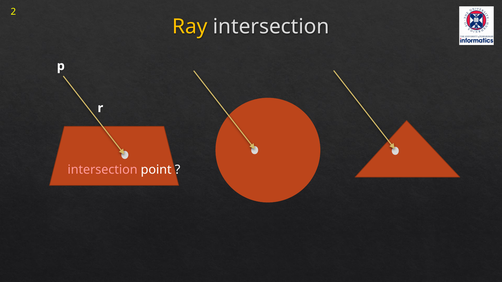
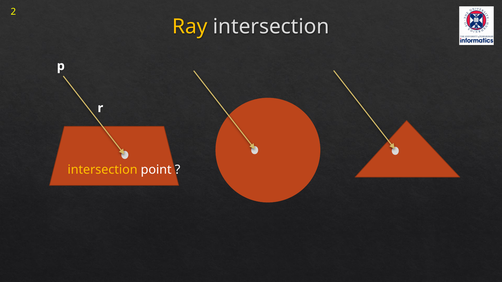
intersection at (103, 170) colour: pink -> yellow
